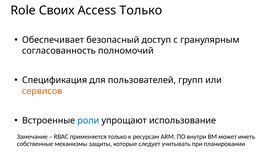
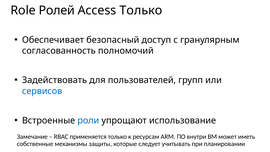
Своих: Своих -> Ролей
Спецификация: Спецификация -> Задействовать
сервисов colour: orange -> blue
